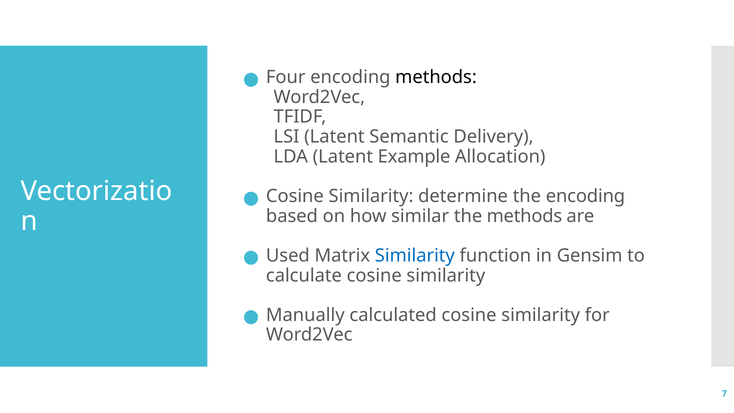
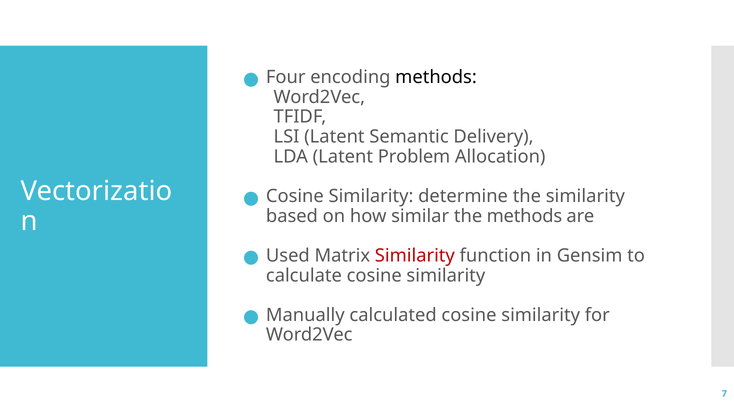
Example: Example -> Problem
the encoding: encoding -> similarity
Similarity at (415, 256) colour: blue -> red
